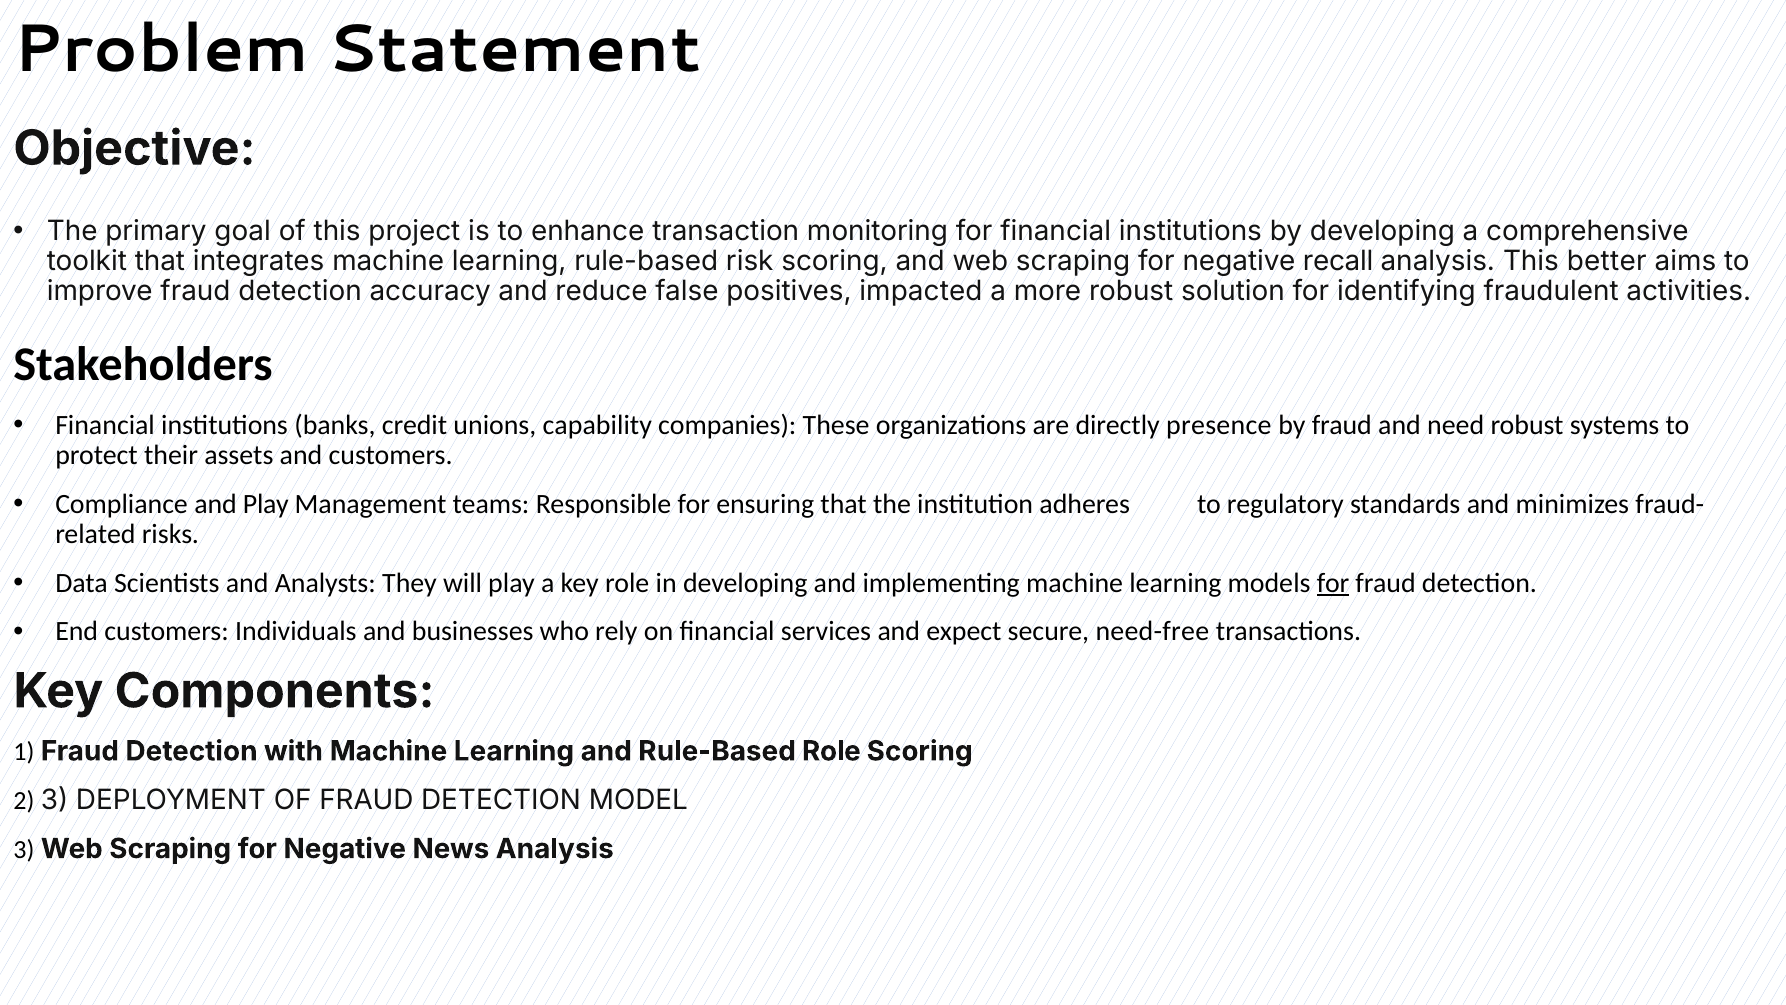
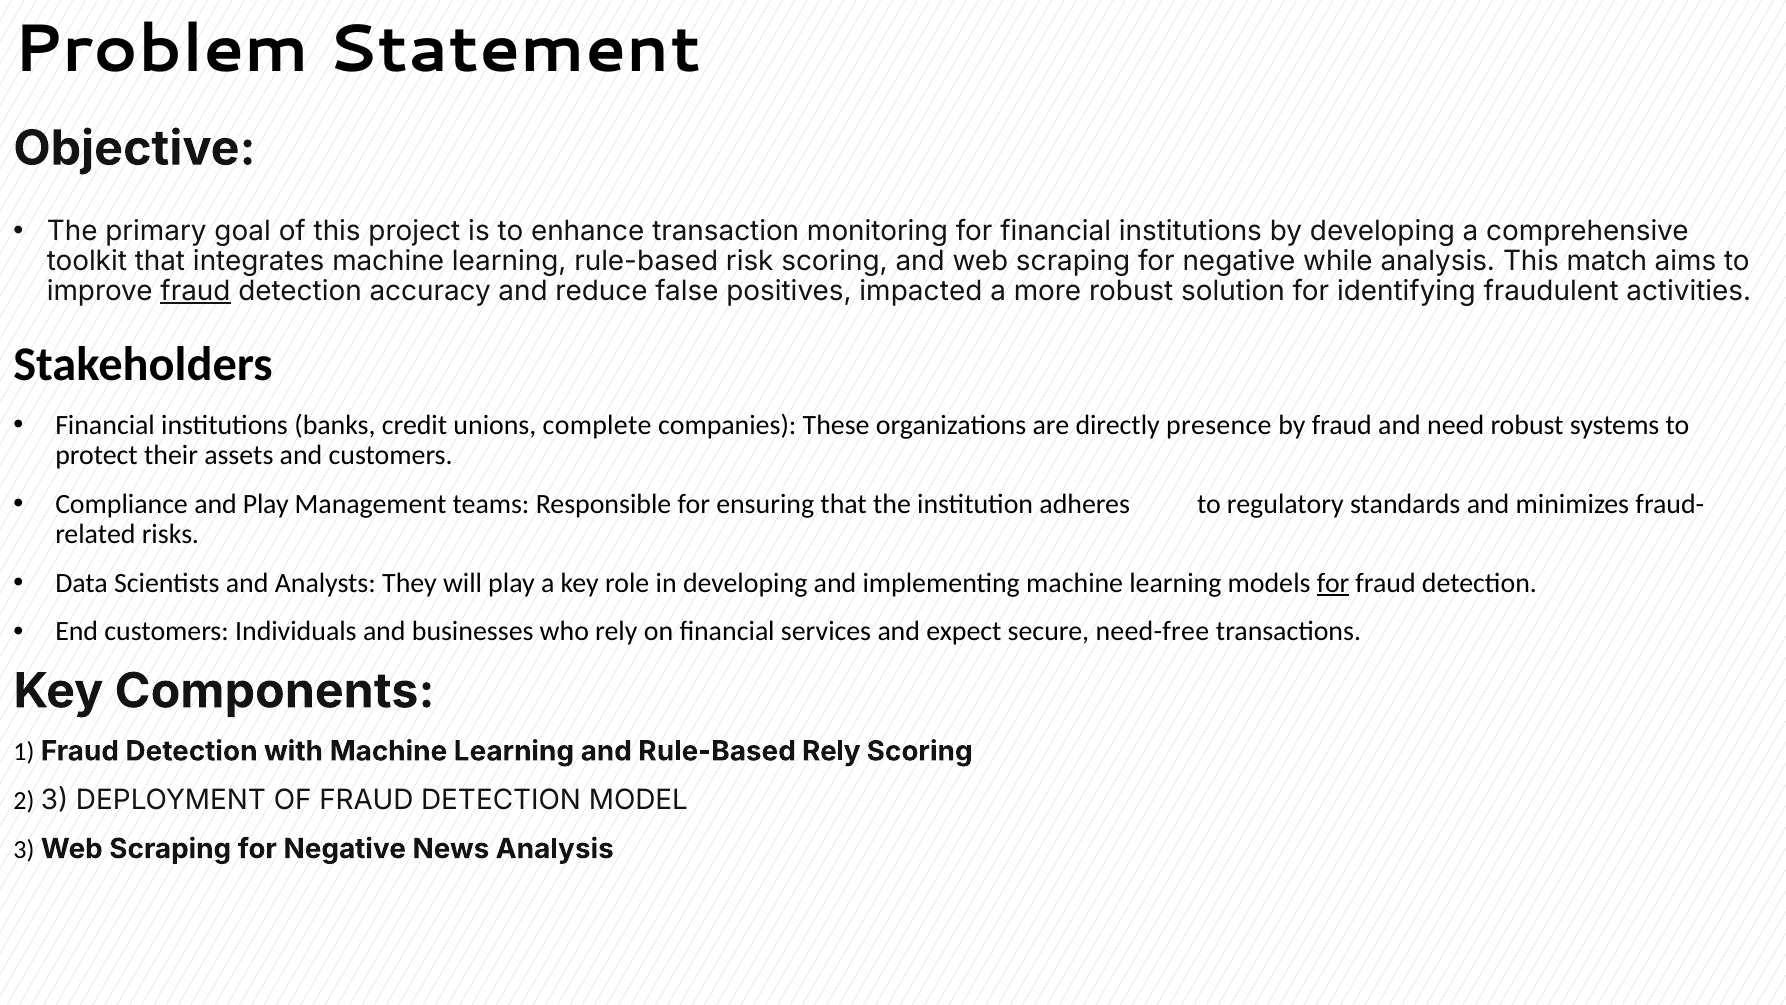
recall: recall -> while
better: better -> match
fraud at (195, 291) underline: none -> present
capability: capability -> complete
Rule-Based Role: Role -> Rely
